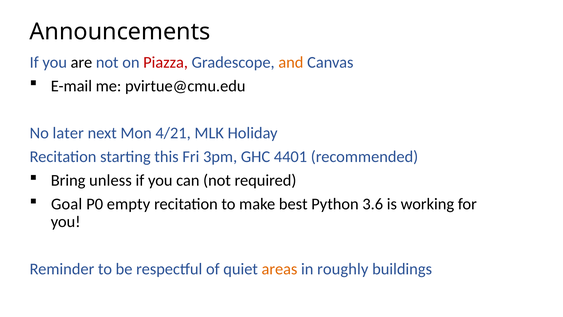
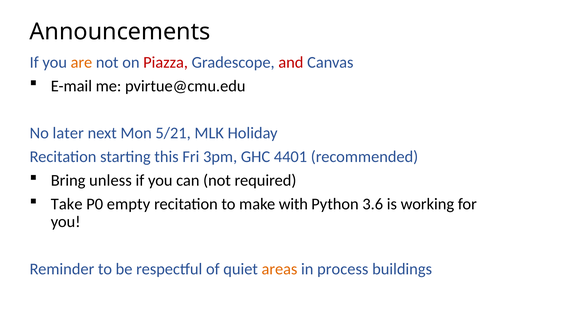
are colour: black -> orange
and colour: orange -> red
4/21: 4/21 -> 5/21
Goal: Goal -> Take
best: best -> with
roughly: roughly -> process
